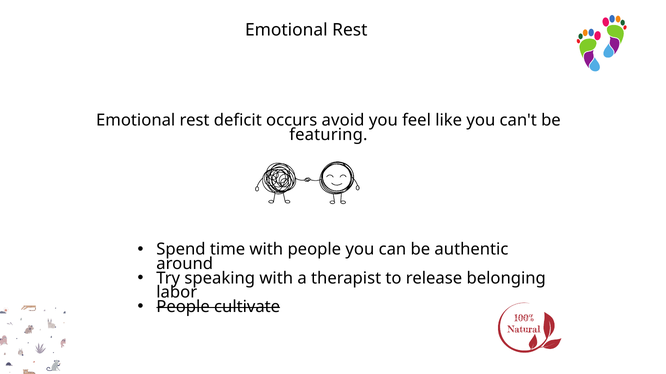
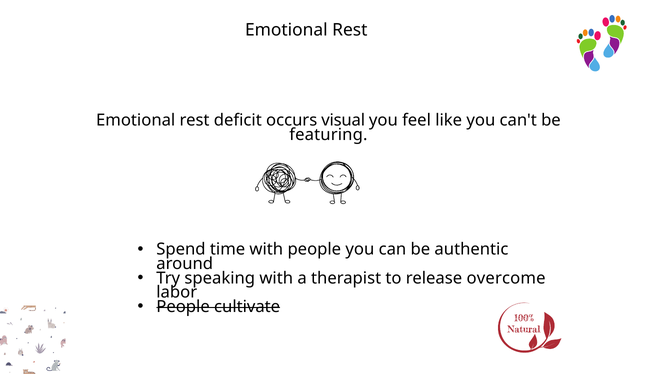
avoid: avoid -> visual
belonging: belonging -> overcome
